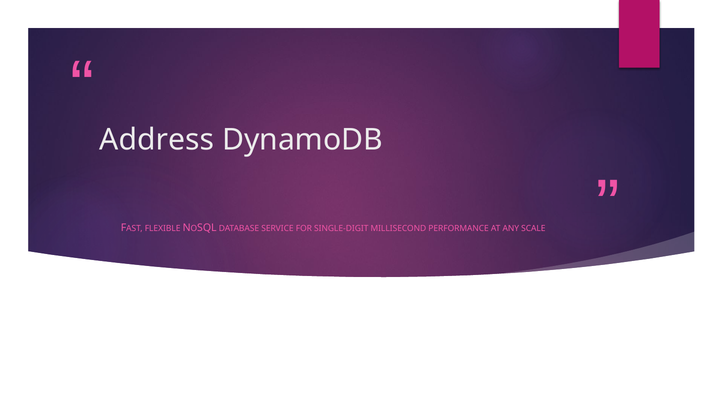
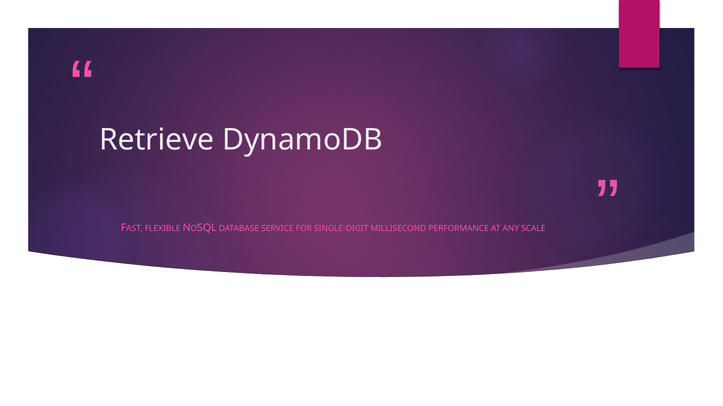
Address: Address -> Retrieve
